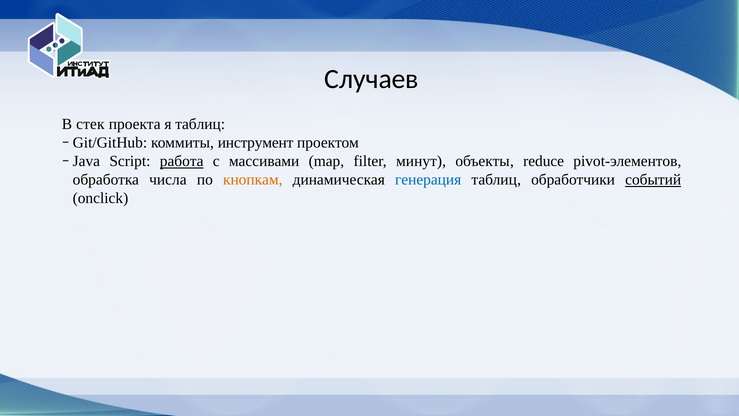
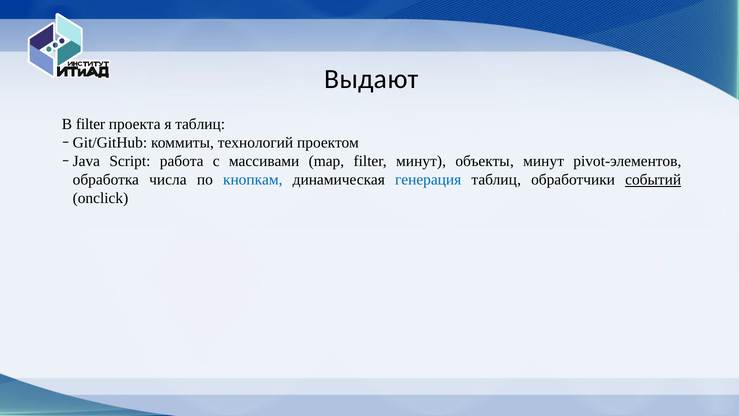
Случаев: Случаев -> Выдают
В стек: стек -> filter
инструмент: инструмент -> технологий
работа underline: present -> none
объекты reduce: reduce -> минут
кнопкам colour: orange -> blue
